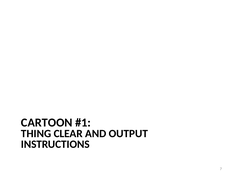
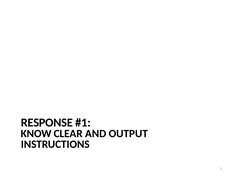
CARTOON: CARTOON -> RESPONSE
THING: THING -> KNOW
